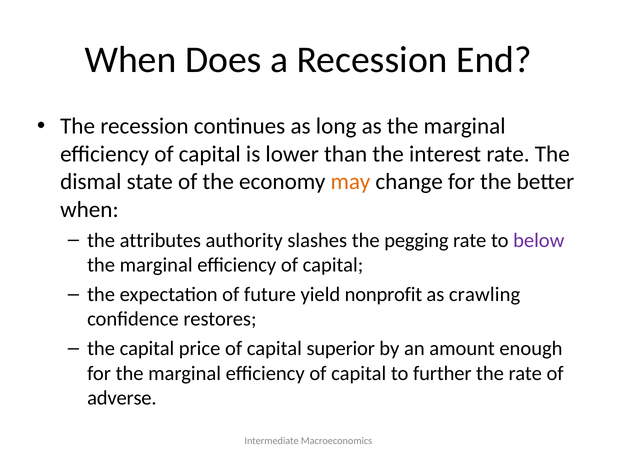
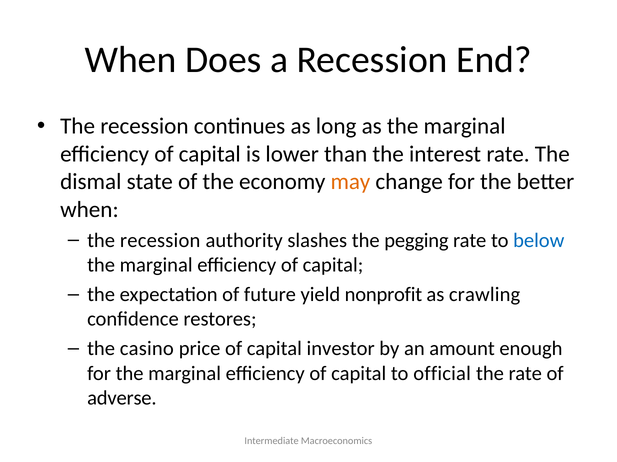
attributes at (160, 241): attributes -> recession
below colour: purple -> blue
the capital: capital -> casino
superior: superior -> investor
further: further -> official
